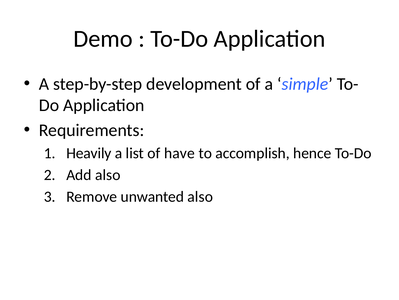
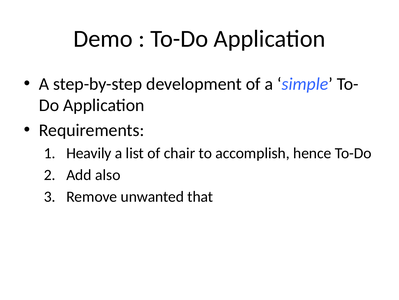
have: have -> chair
unwanted also: also -> that
